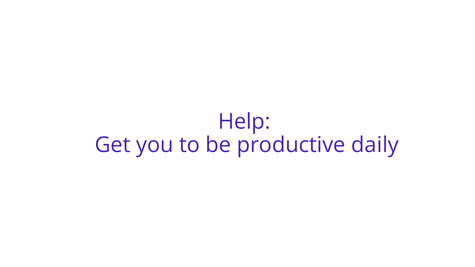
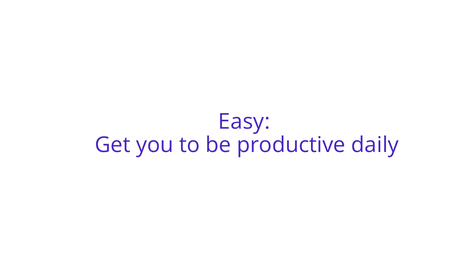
Help: Help -> Easy
